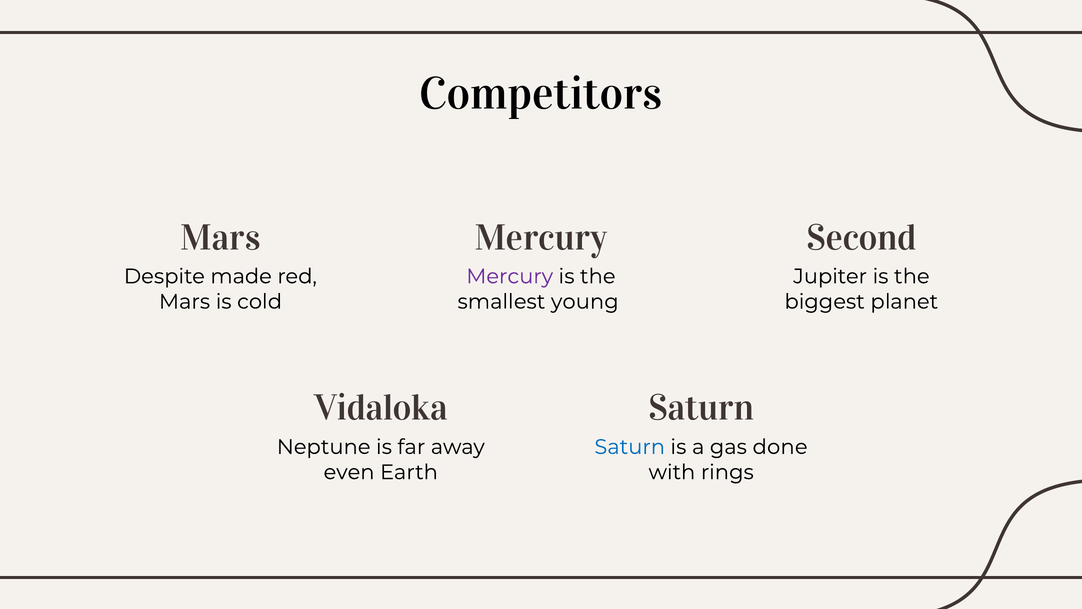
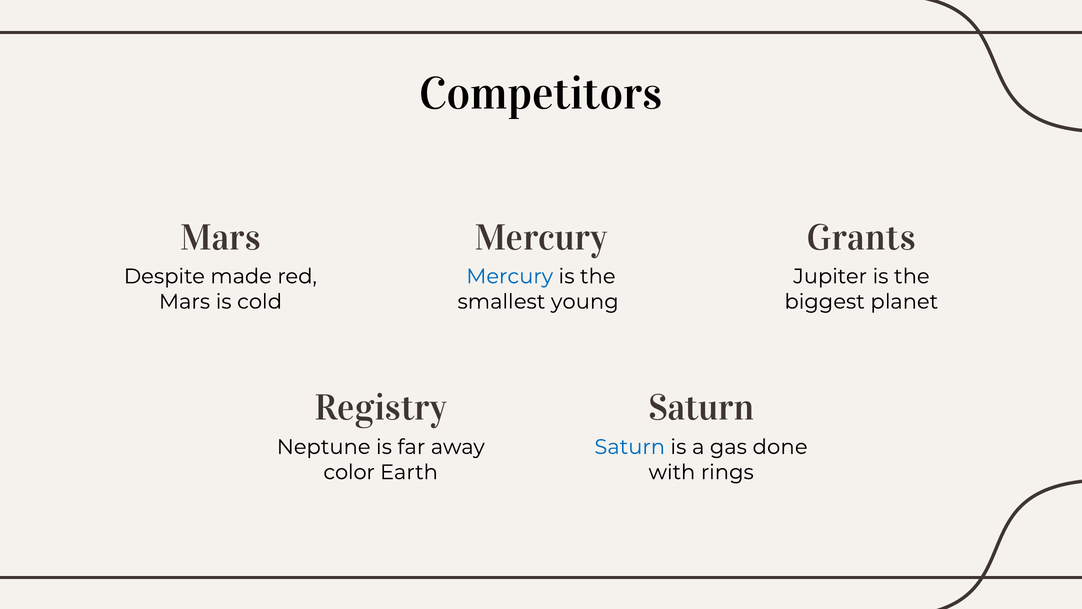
Second: Second -> Grants
Mercury at (510, 276) colour: purple -> blue
Vidaloka: Vidaloka -> Registry
even: even -> color
